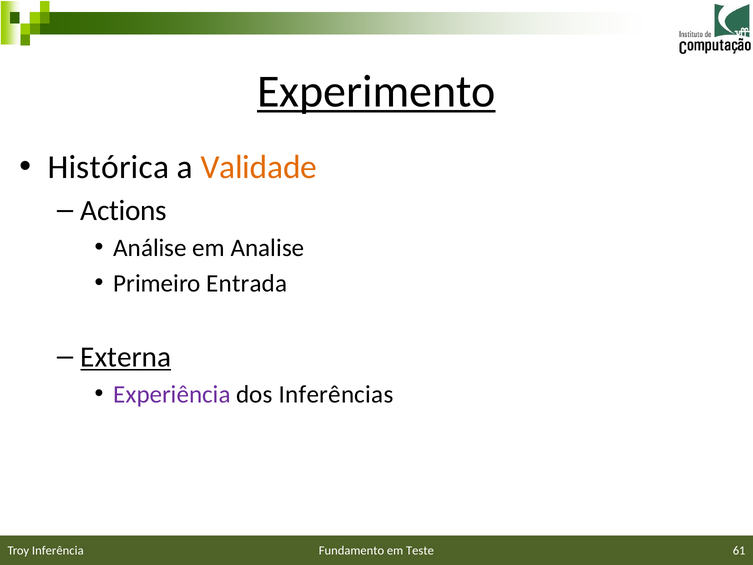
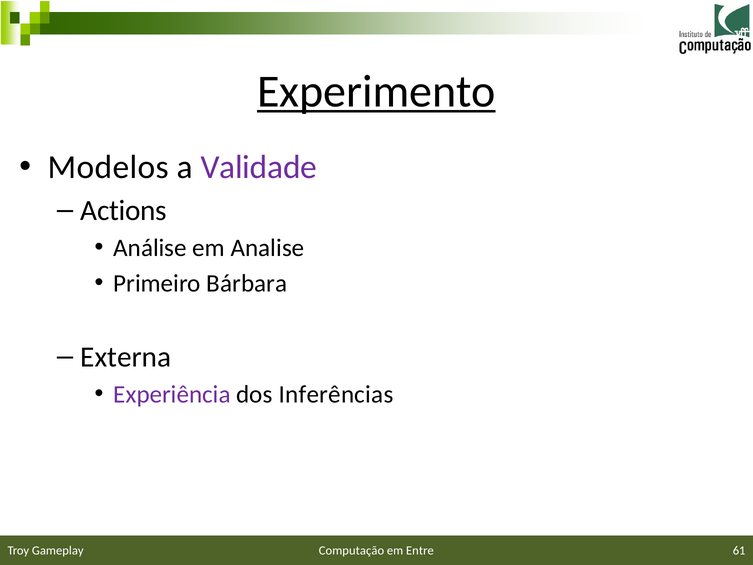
Histórica: Histórica -> Modelos
Validade colour: orange -> purple
Entrada: Entrada -> Bárbara
Externa underline: present -> none
Fundamento: Fundamento -> Computação
Teste: Teste -> Entre
Inferência: Inferência -> Gameplay
